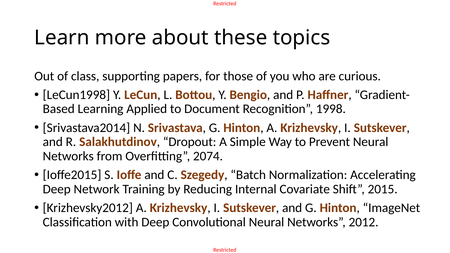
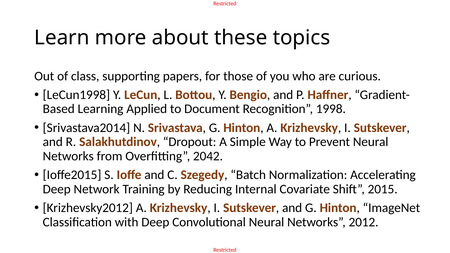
2074: 2074 -> 2042
